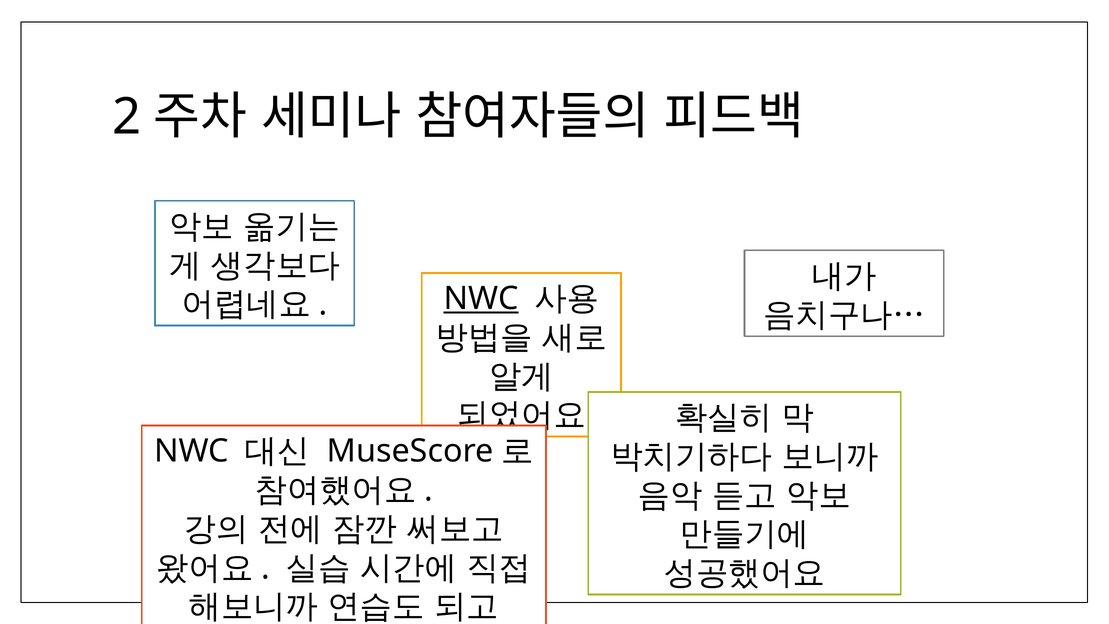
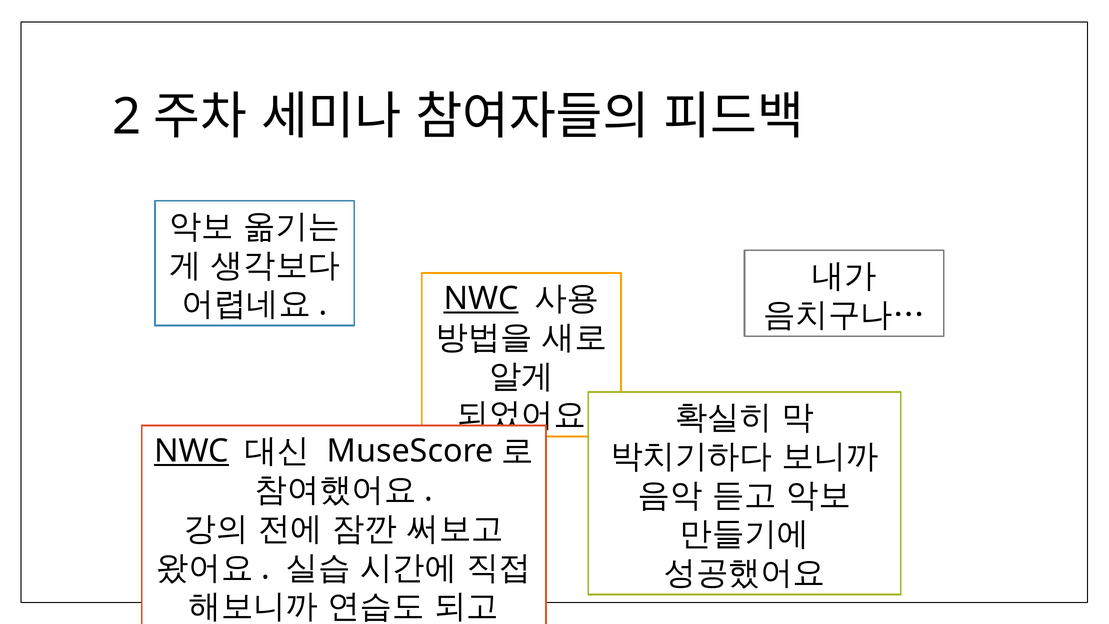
NWC at (192, 451) underline: none -> present
